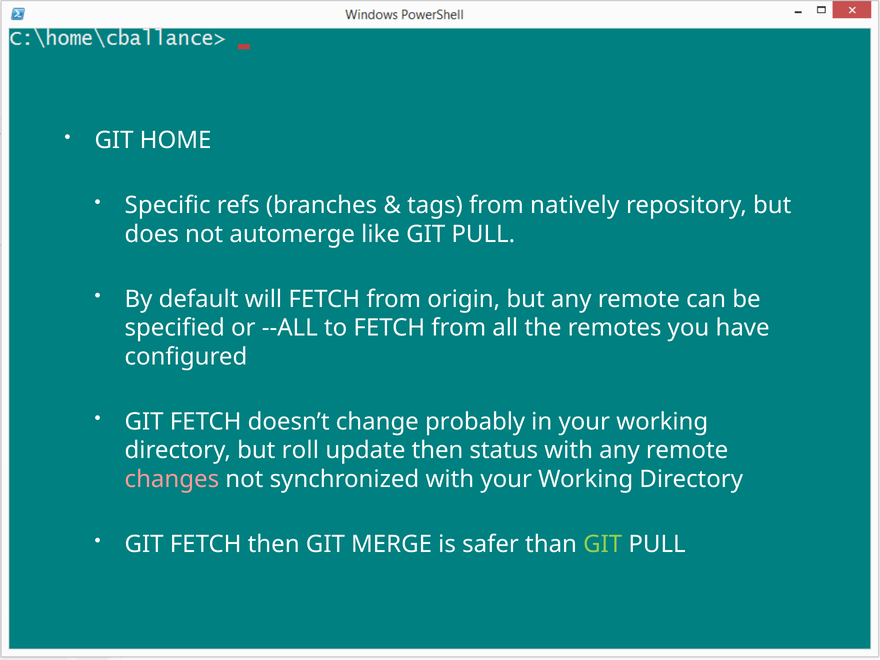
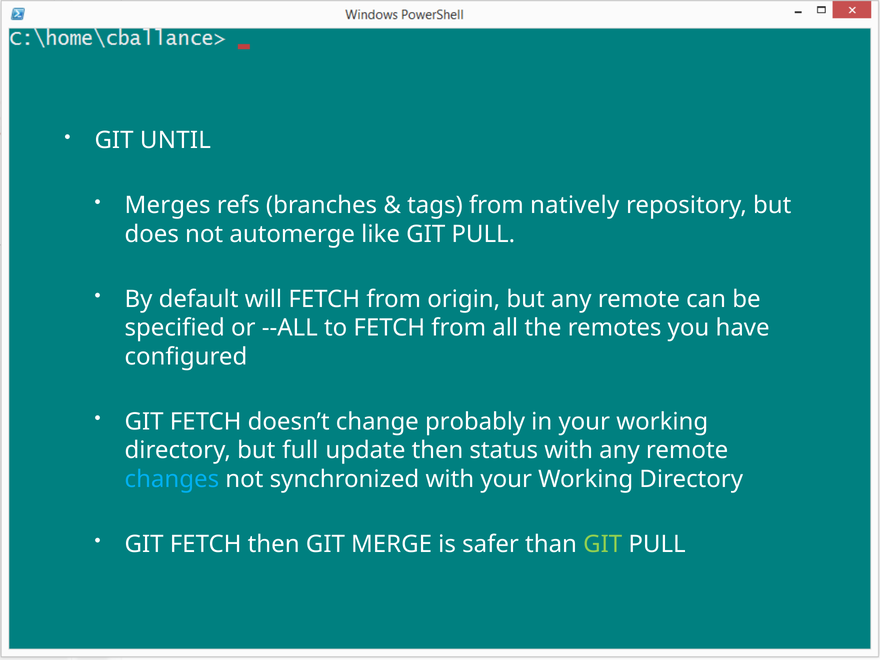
HOME: HOME -> UNTIL
Specific: Specific -> Merges
roll: roll -> full
changes colour: pink -> light blue
